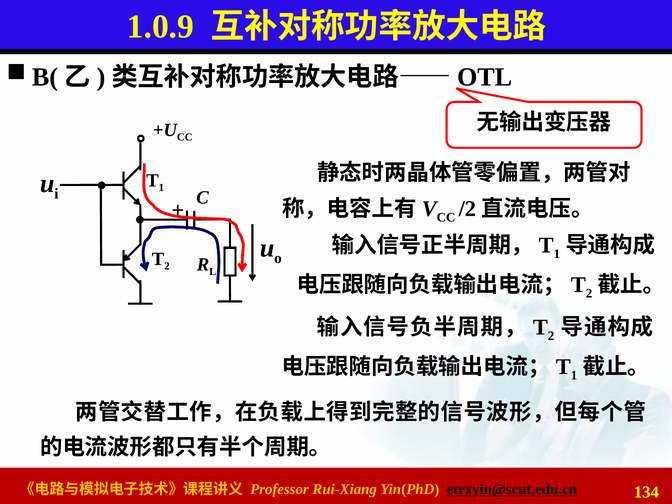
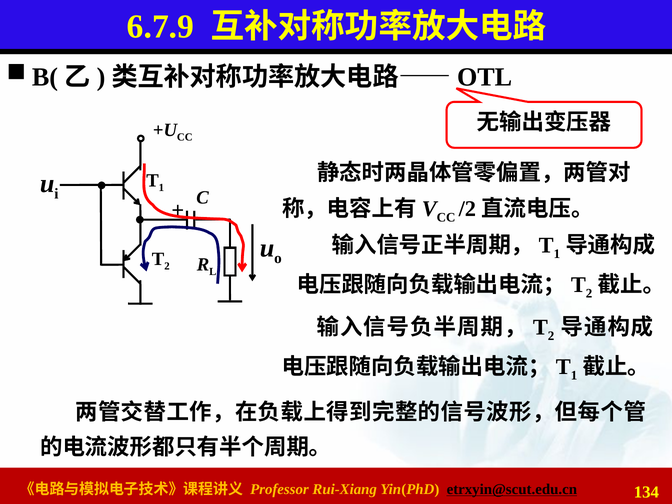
1.0.9: 1.0.9 -> 6.7.9
